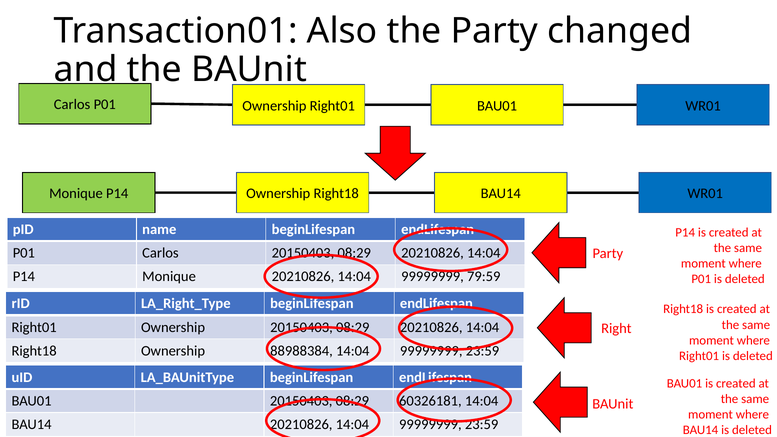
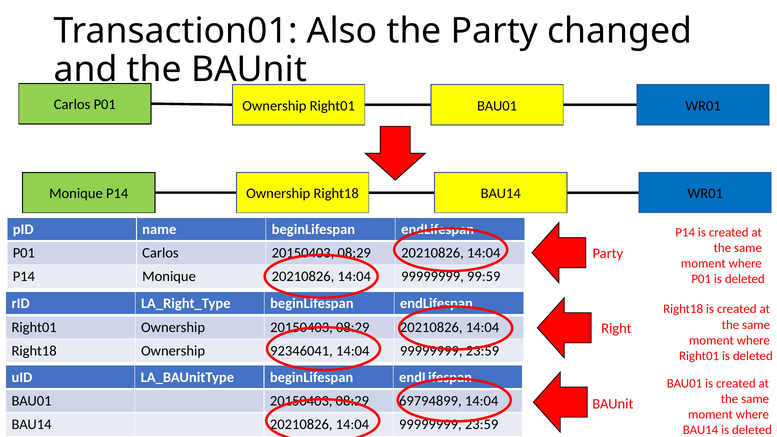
79:59: 79:59 -> 99:59
88988384: 88988384 -> 92346041
60326181: 60326181 -> 69794899
